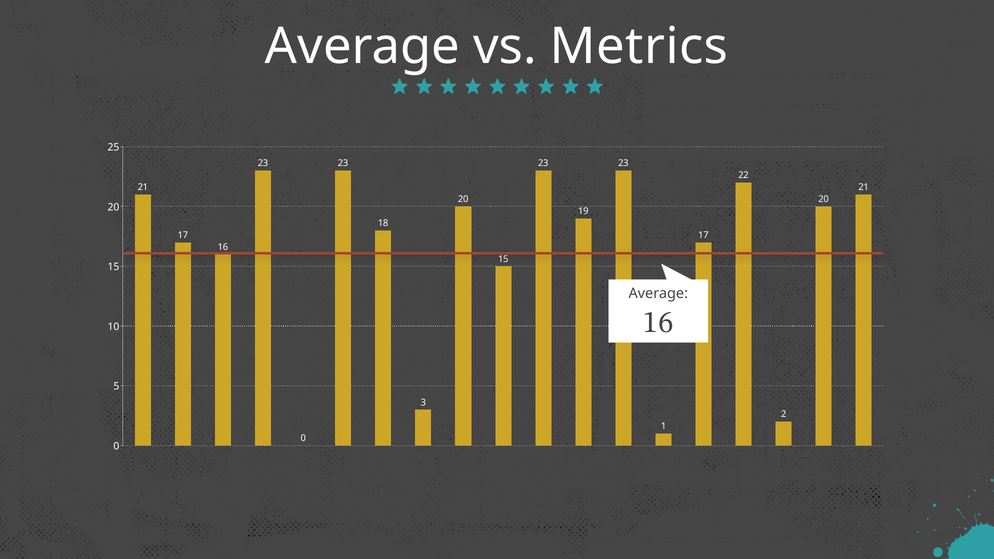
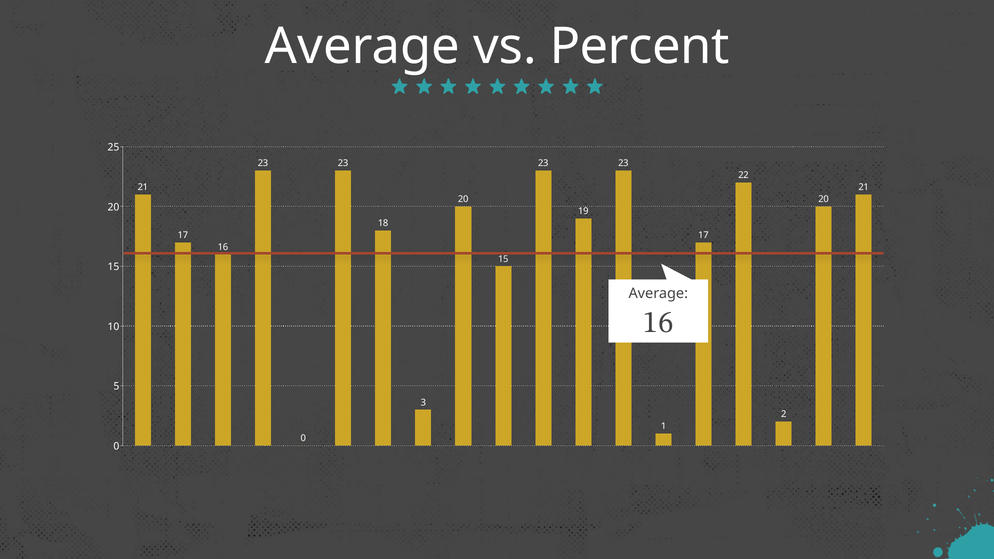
Metrics: Metrics -> Percent
